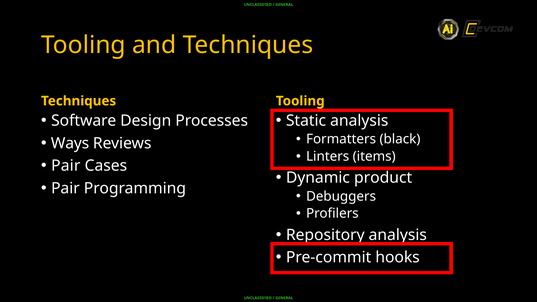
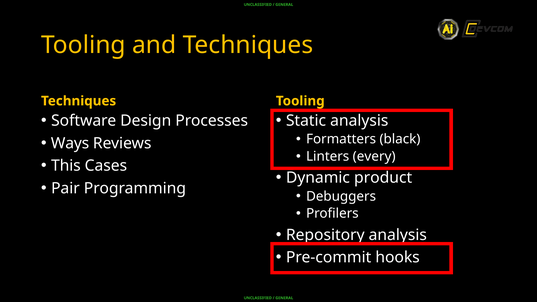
items: items -> every
Pair at (66, 166): Pair -> This
